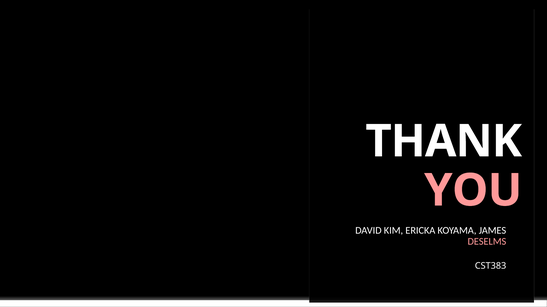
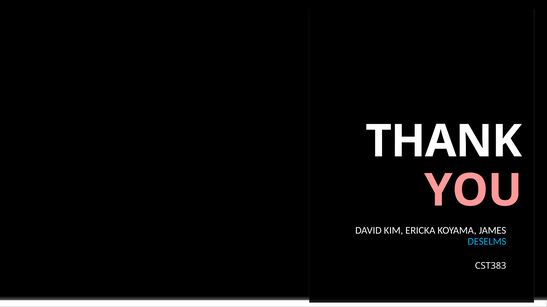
DESELMS colour: pink -> light blue
